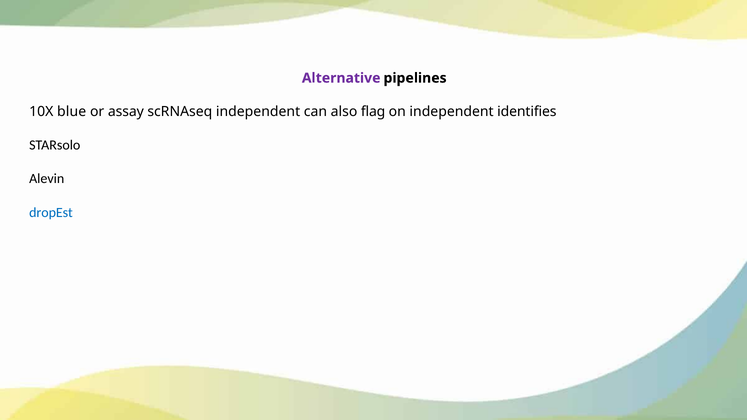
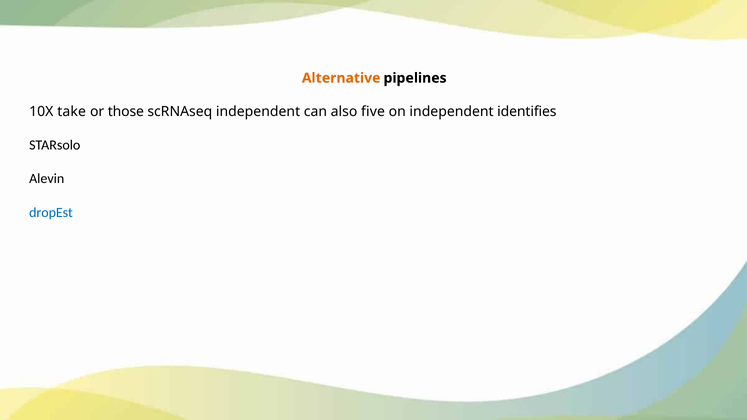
Alternative colour: purple -> orange
blue: blue -> take
assay: assay -> those
flag: flag -> five
